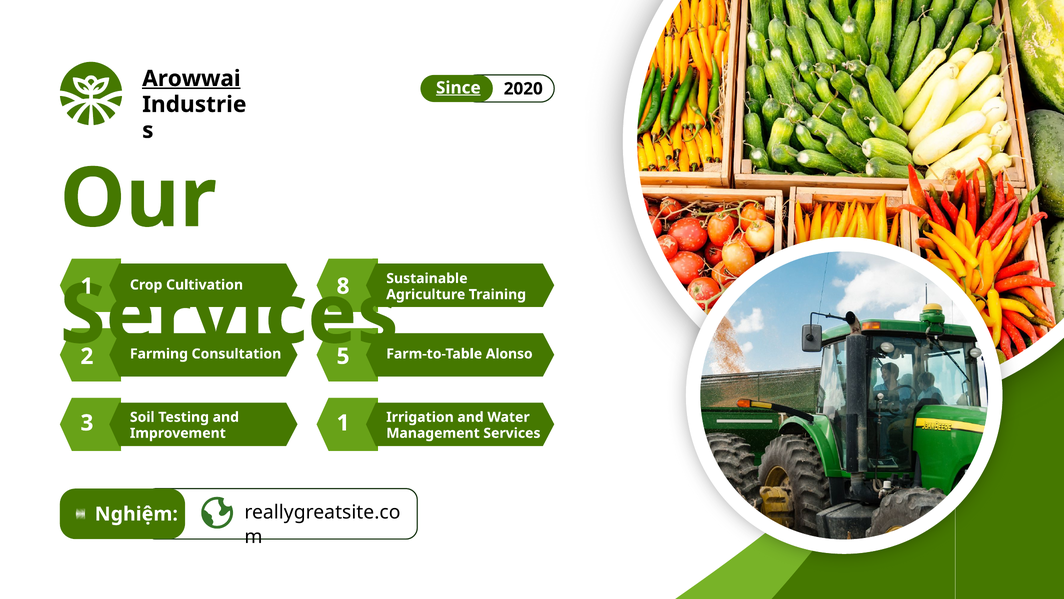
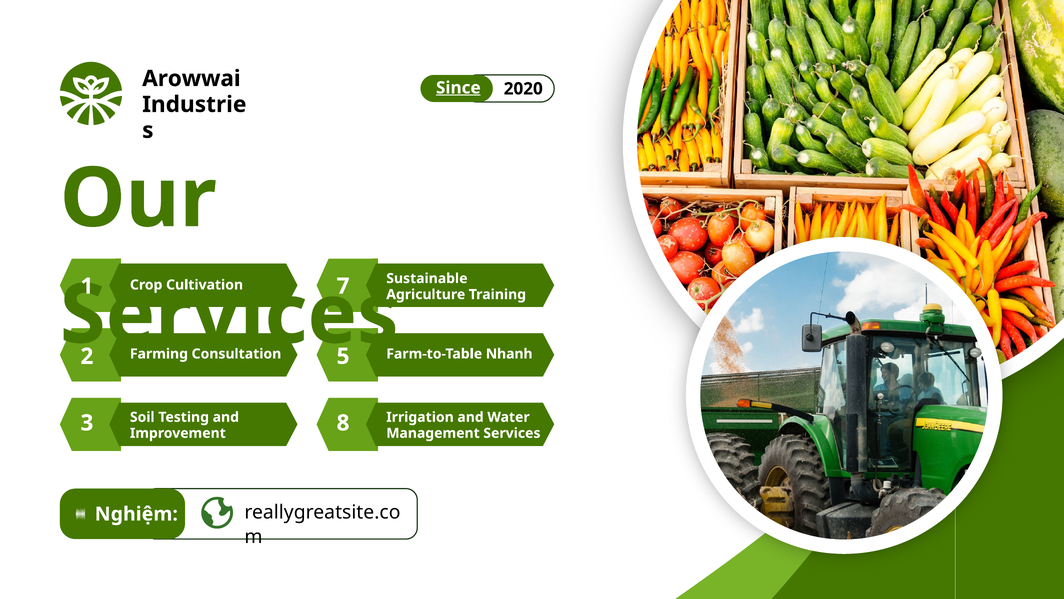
Arowwai underline: present -> none
8: 8 -> 7
Alonso: Alonso -> Nhanh
3 1: 1 -> 8
